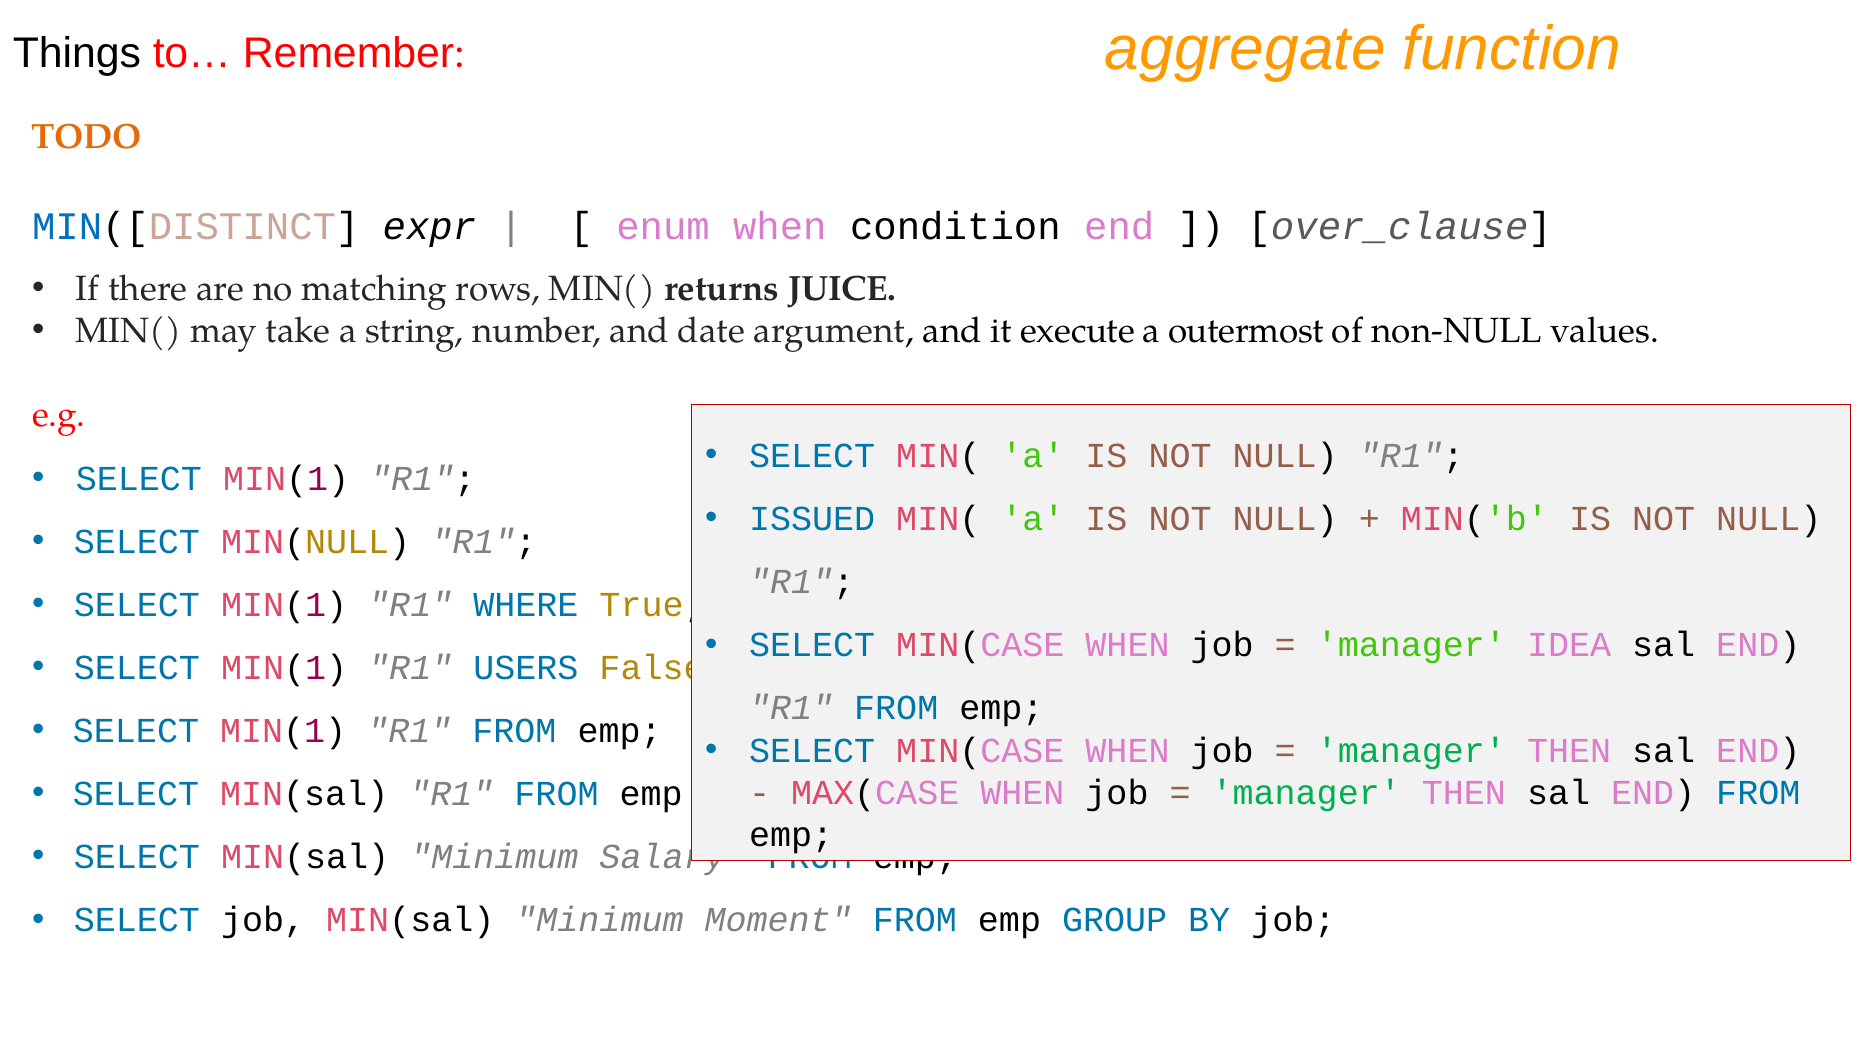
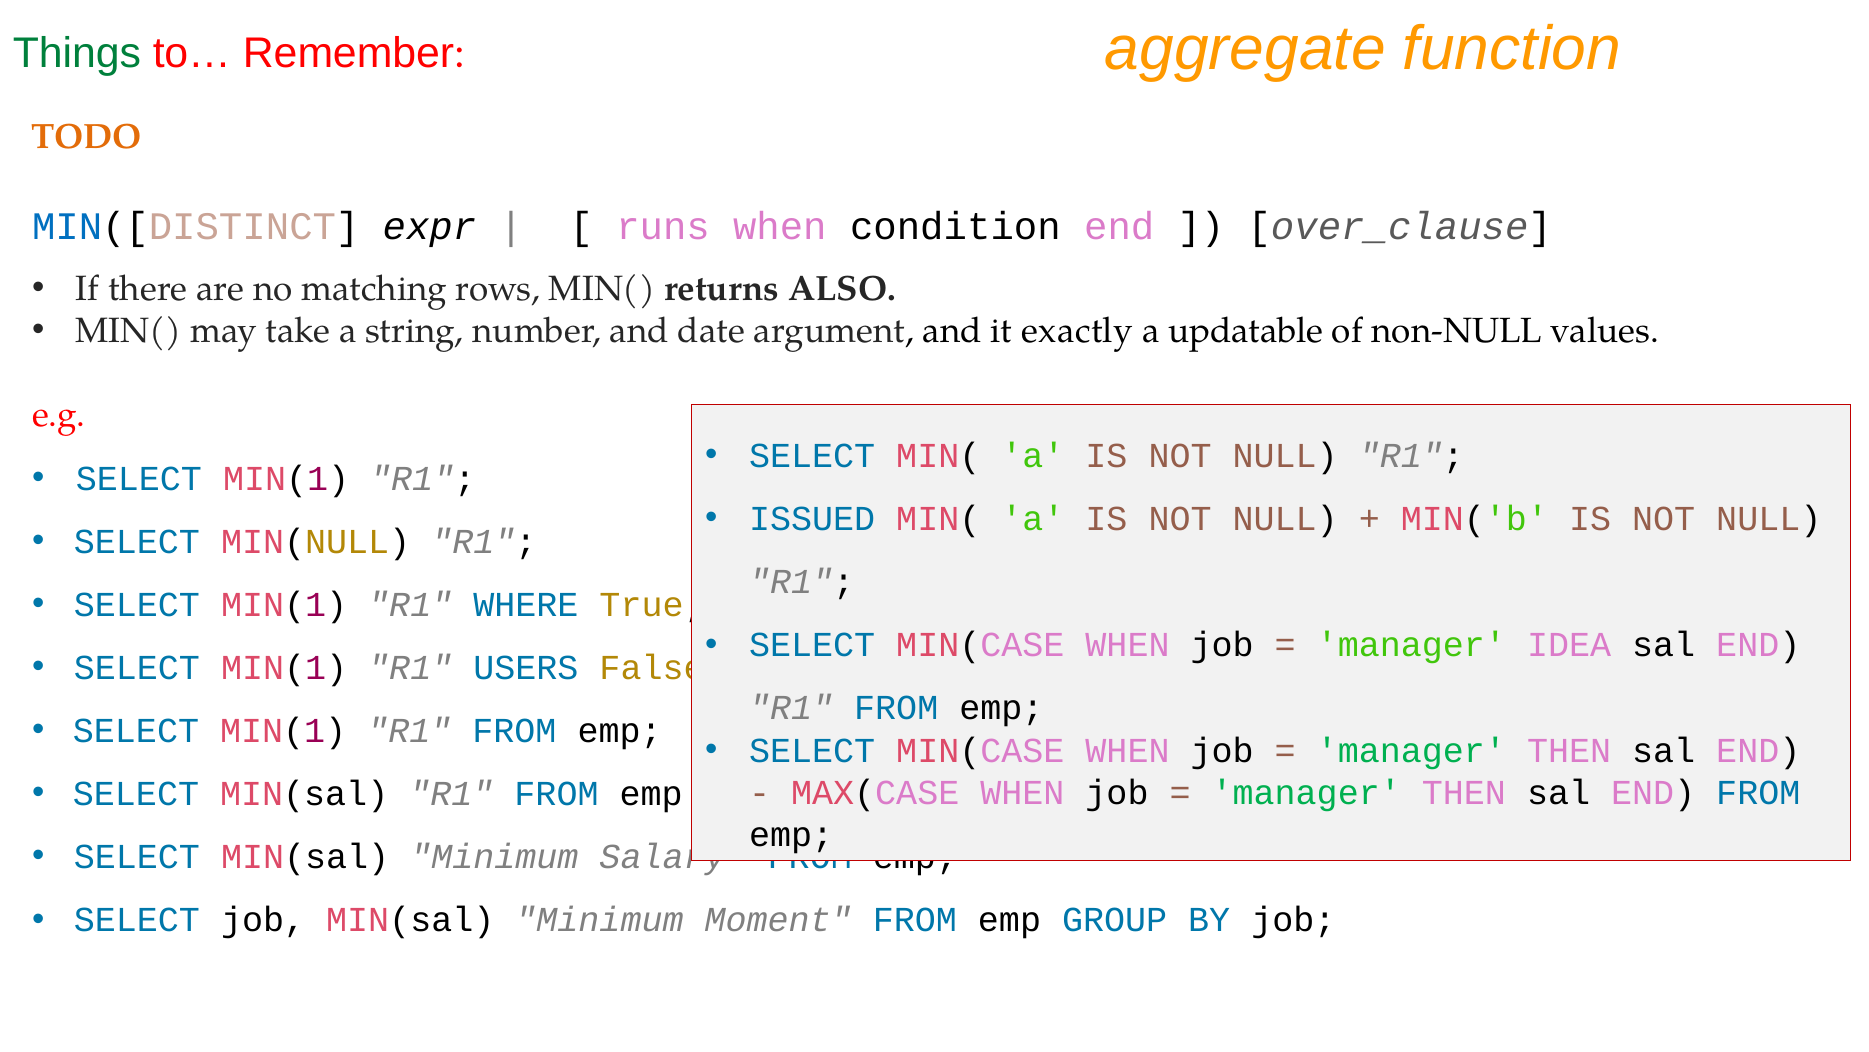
Things colour: black -> green
enum: enum -> runs
JUICE: JUICE -> ALSO
execute: execute -> exactly
outermost: outermost -> updatable
